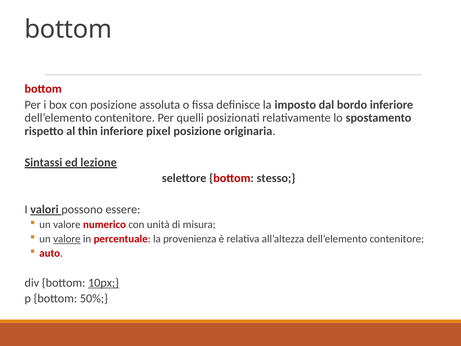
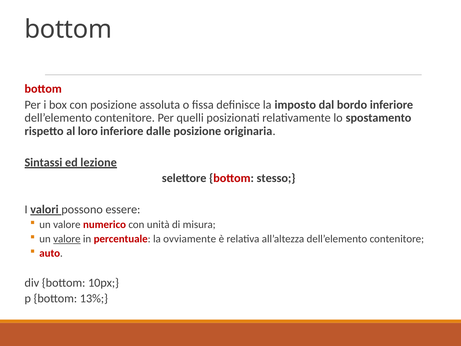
thin: thin -> loro
pixel: pixel -> dalle
provenienza: provenienza -> ovviamente
10px underline: present -> none
50%: 50% -> 13%
